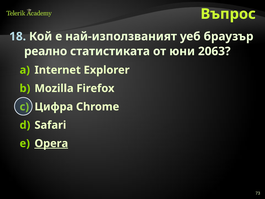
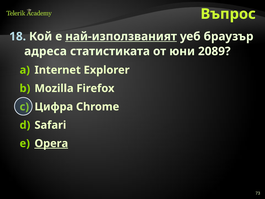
най-използваният underline: none -> present
реално: реално -> адреса
2063: 2063 -> 2089
